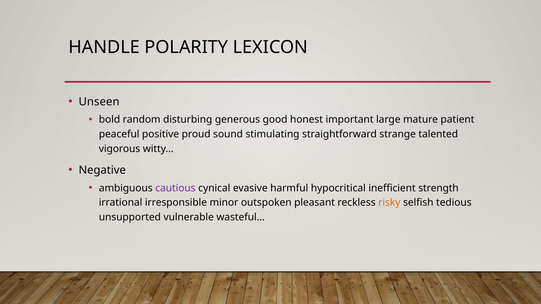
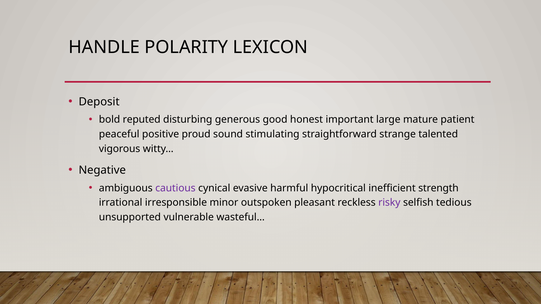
Unseen: Unseen -> Deposit
random: random -> reputed
risky colour: orange -> purple
